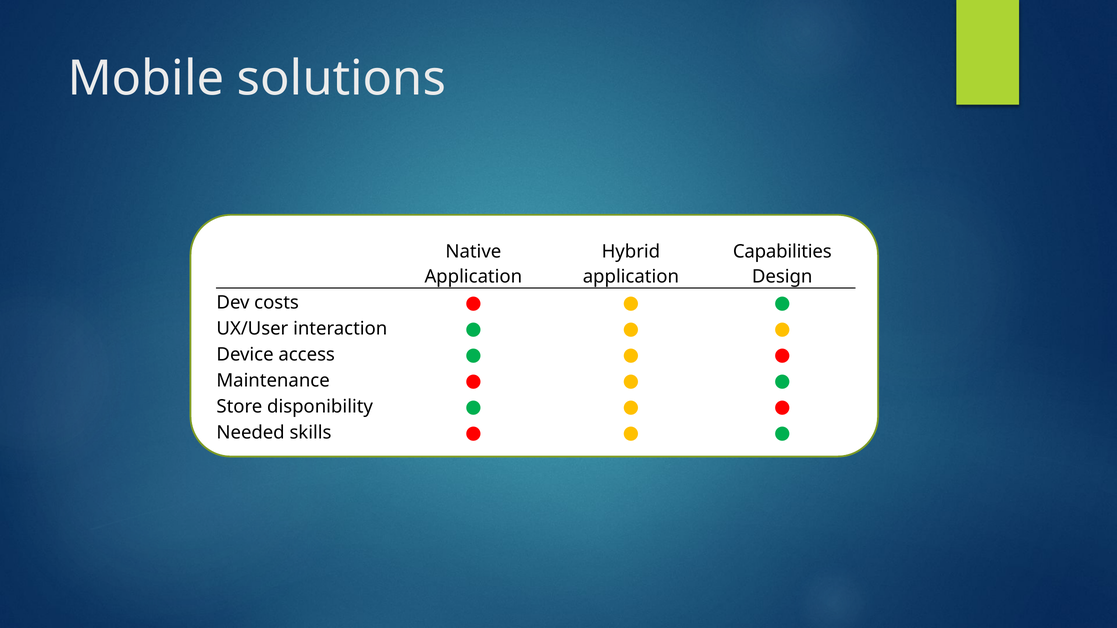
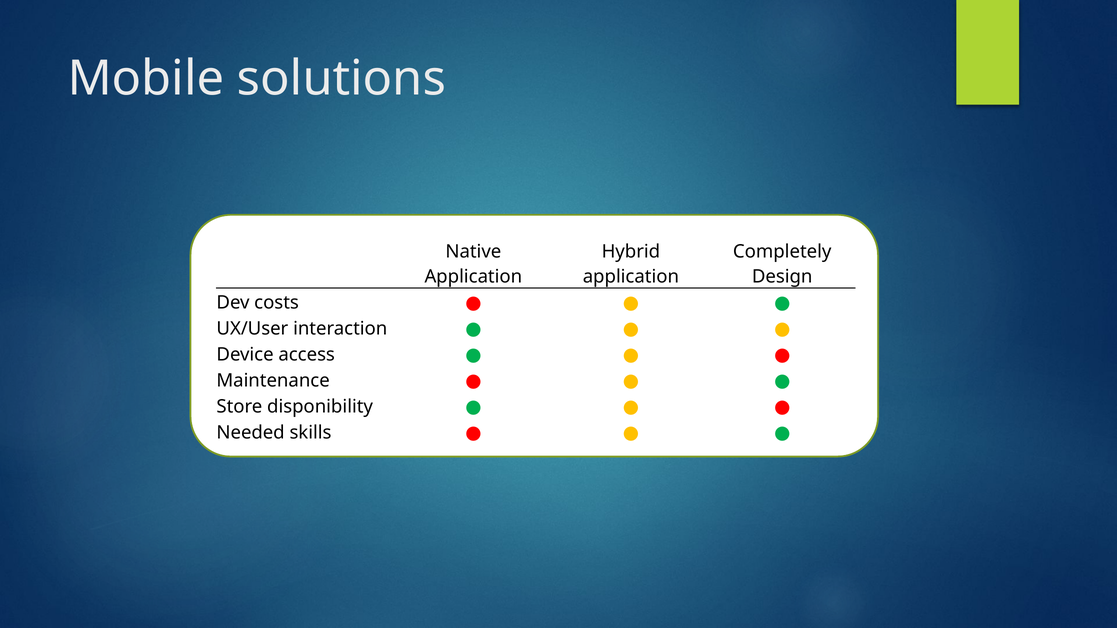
Capabilities: Capabilities -> Completely
